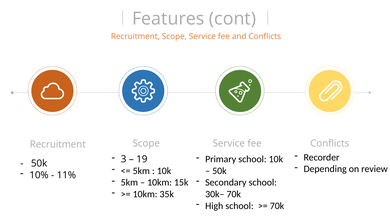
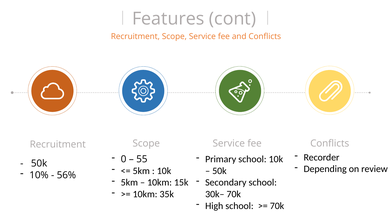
3: 3 -> 0
19: 19 -> 55
11%: 11% -> 56%
